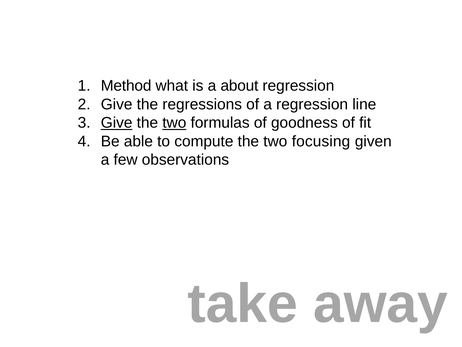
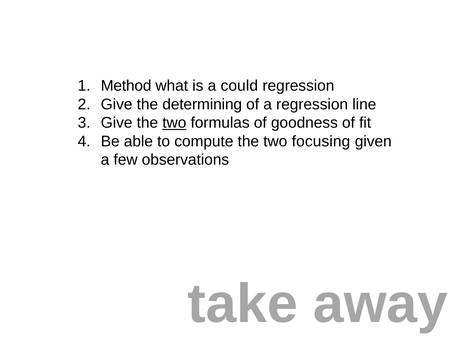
about: about -> could
regressions: regressions -> determining
Give at (117, 123) underline: present -> none
